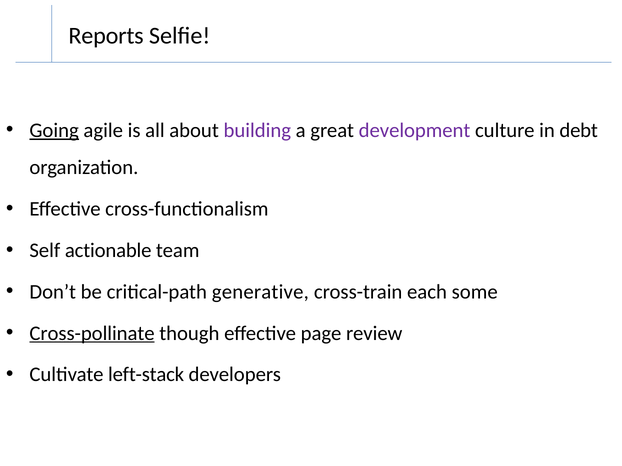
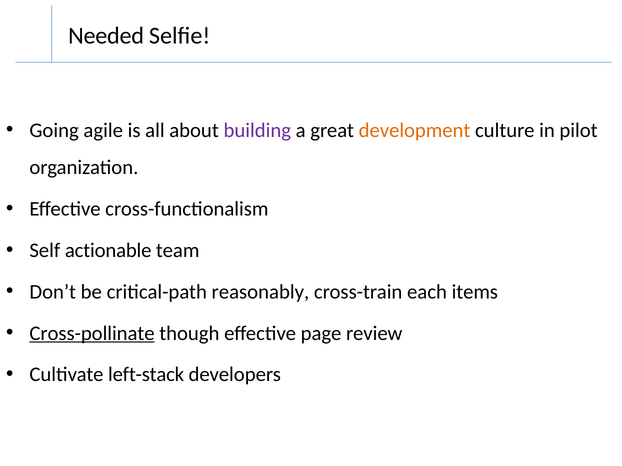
Reports: Reports -> Needed
Going underline: present -> none
development colour: purple -> orange
debt: debt -> pilot
generative: generative -> reasonably
some: some -> items
